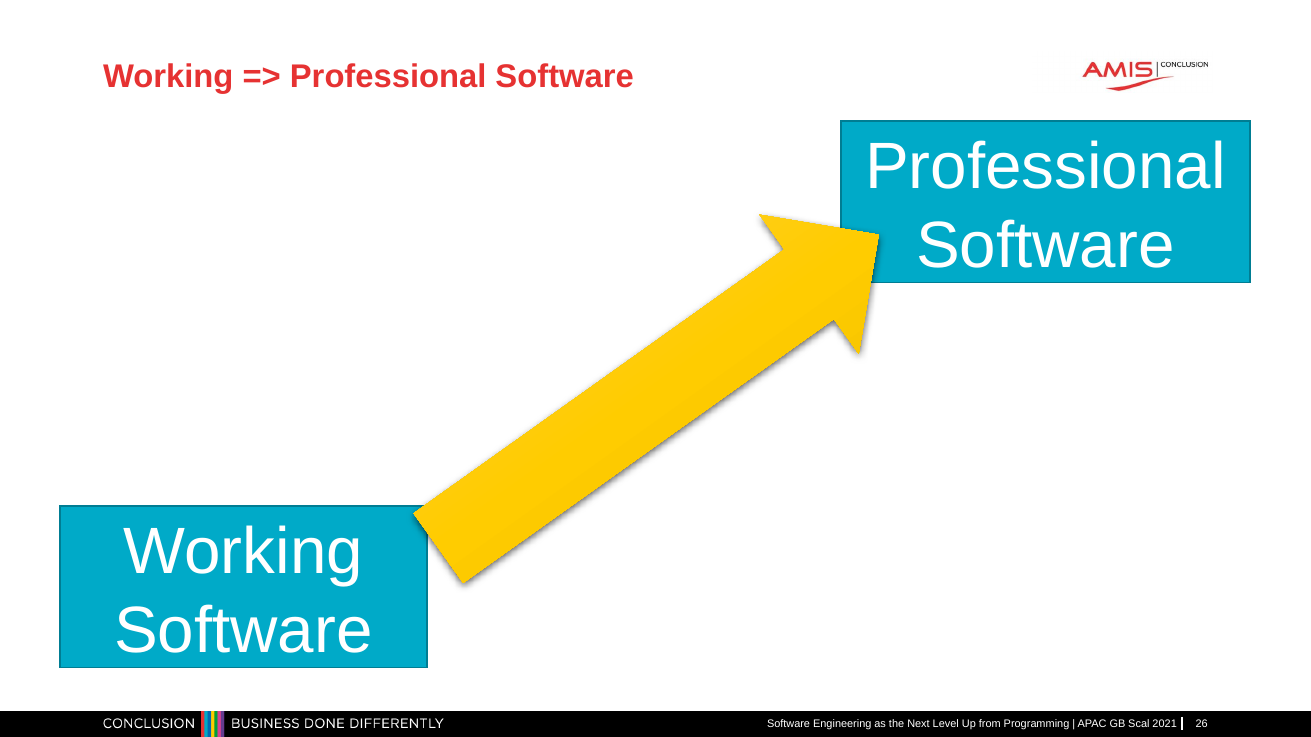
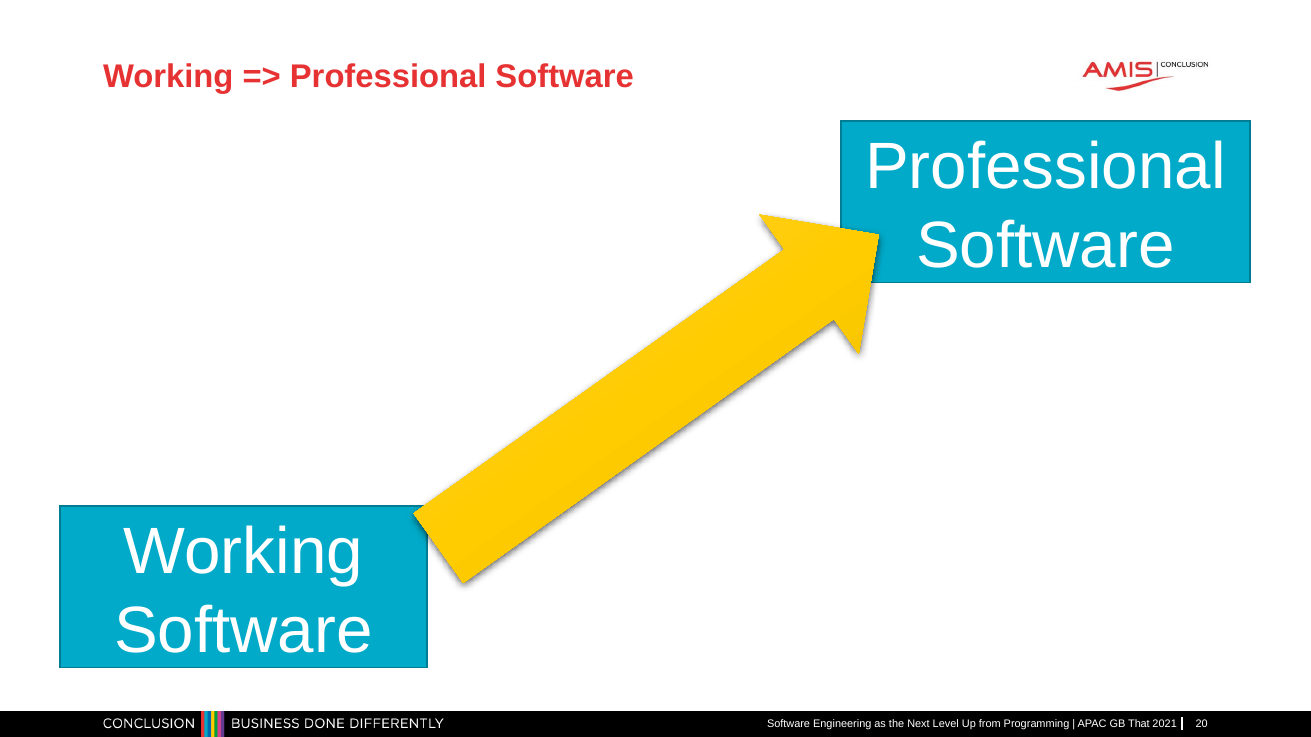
Scal: Scal -> That
26: 26 -> 20
